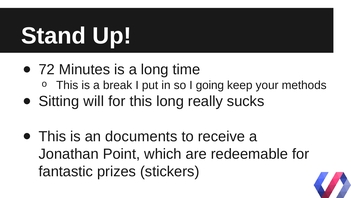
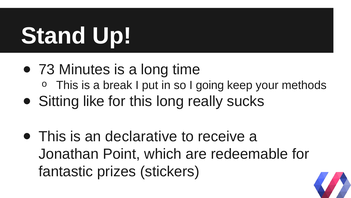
72: 72 -> 73
will: will -> like
documents: documents -> declarative
